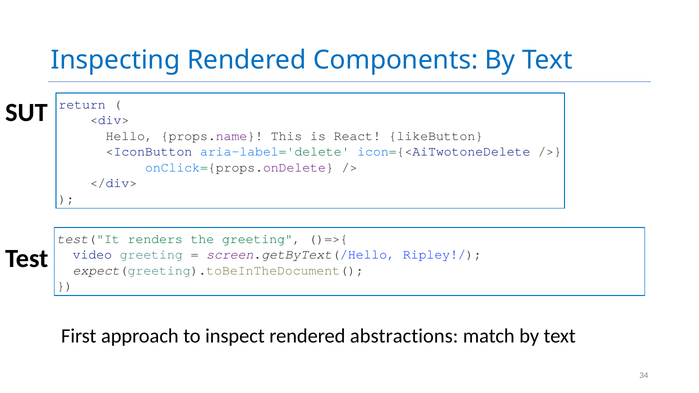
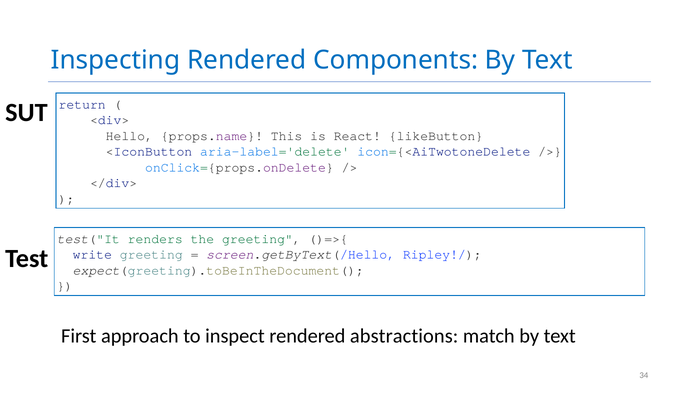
video: video -> write
